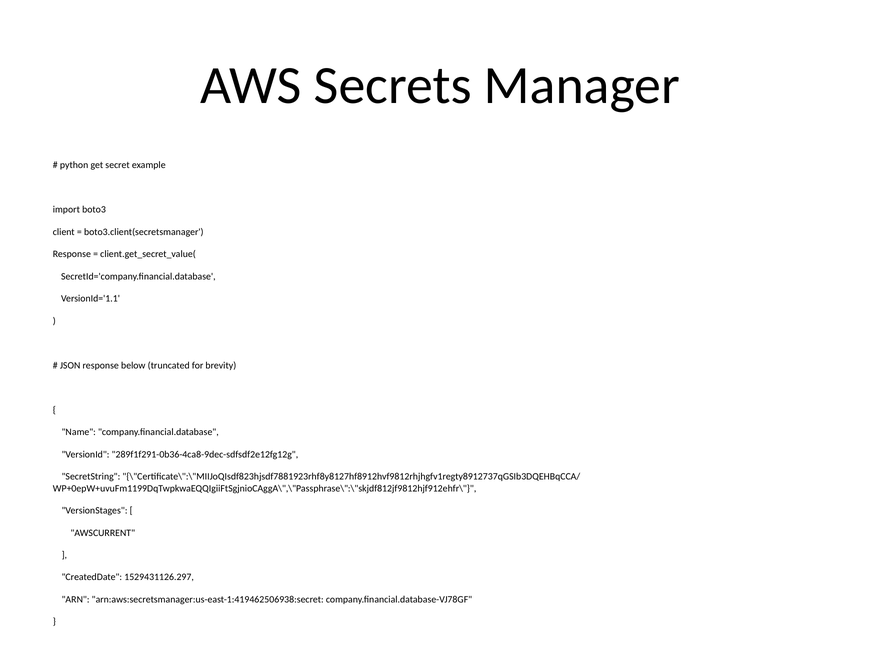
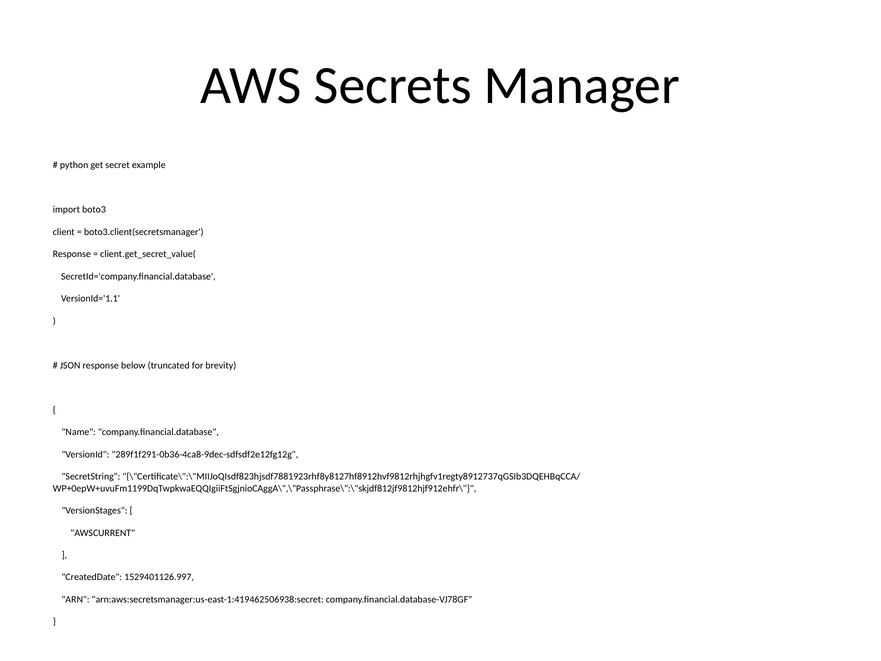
1529431126.297: 1529431126.297 -> 1529401126.997
